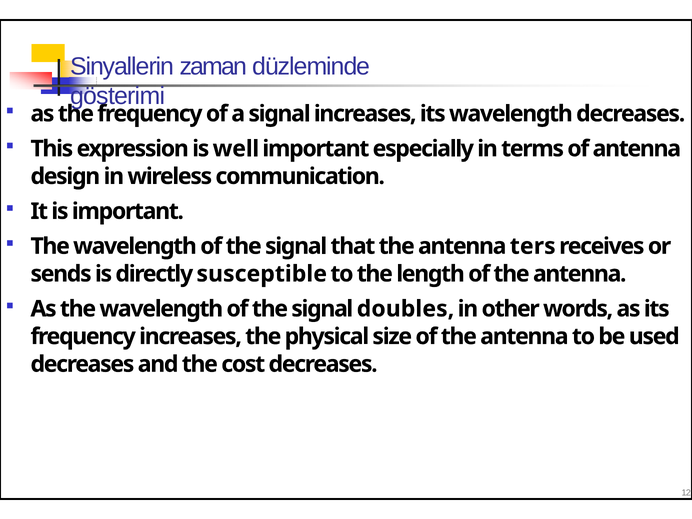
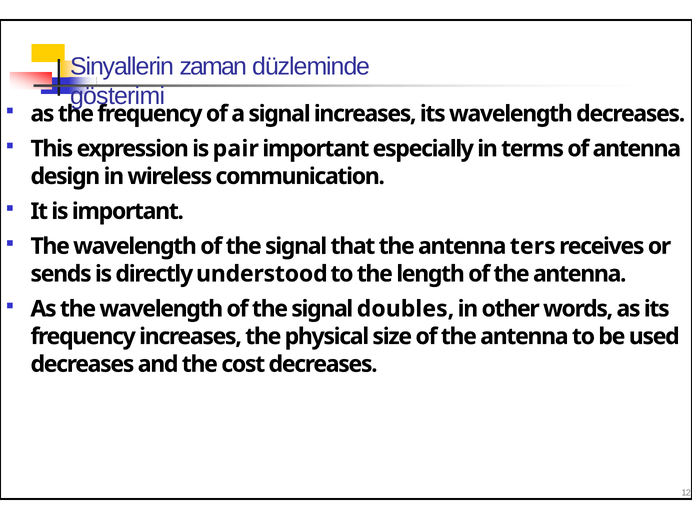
well: well -> pair
susceptible: susceptible -> understood
